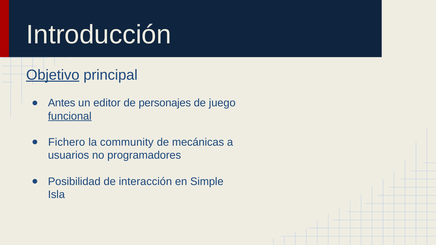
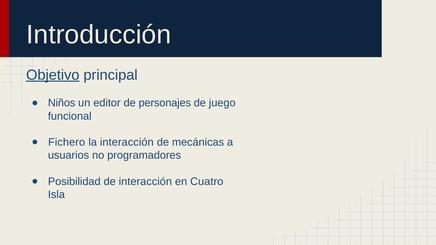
Antes: Antes -> Niños
funcional underline: present -> none
la community: community -> interacción
Simple: Simple -> Cuatro
